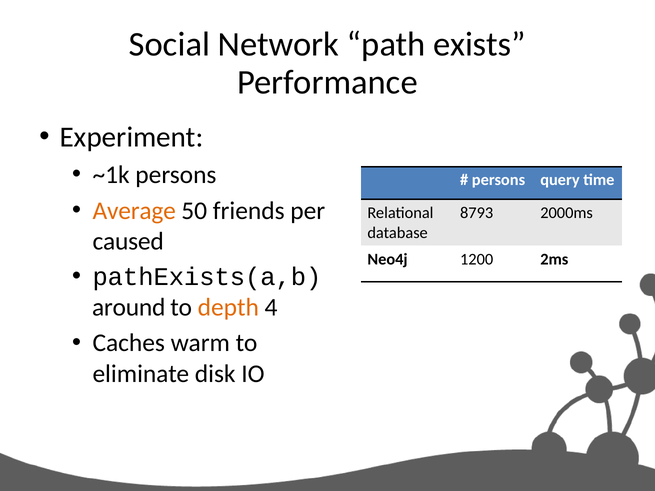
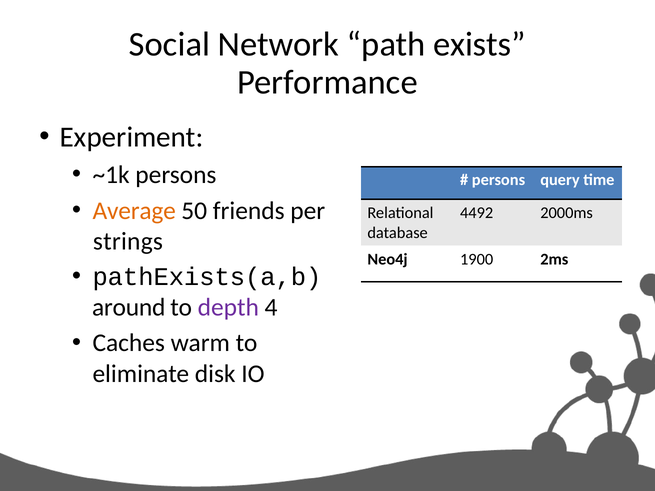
8793: 8793 -> 4492
caused: caused -> strings
1200: 1200 -> 1900
depth colour: orange -> purple
